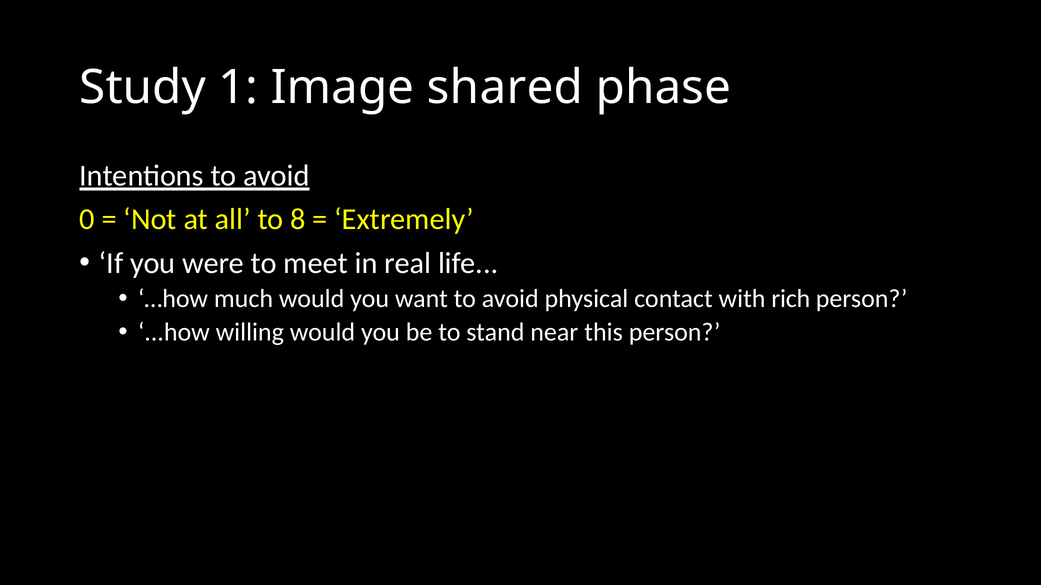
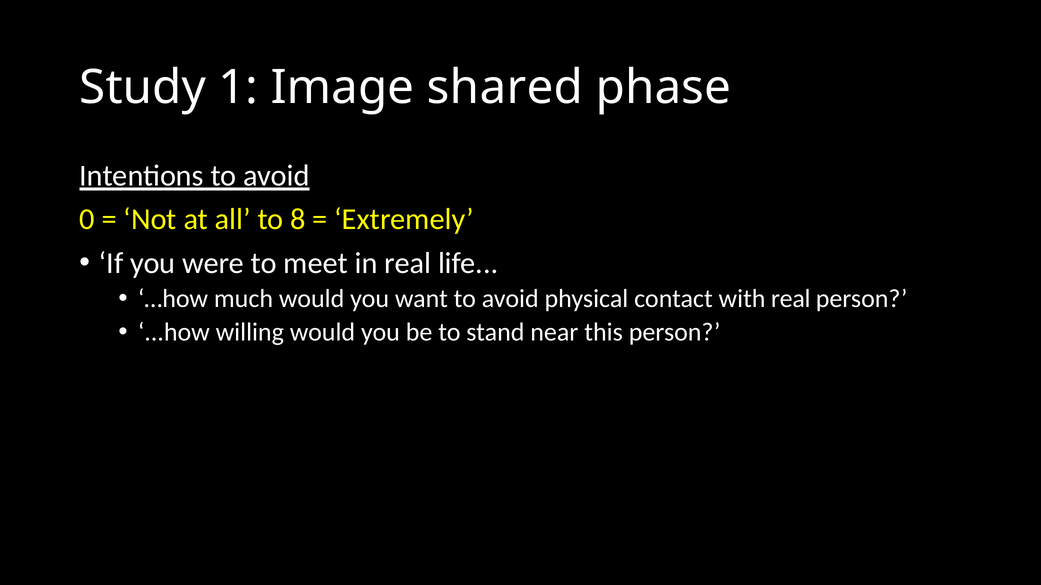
with rich: rich -> real
